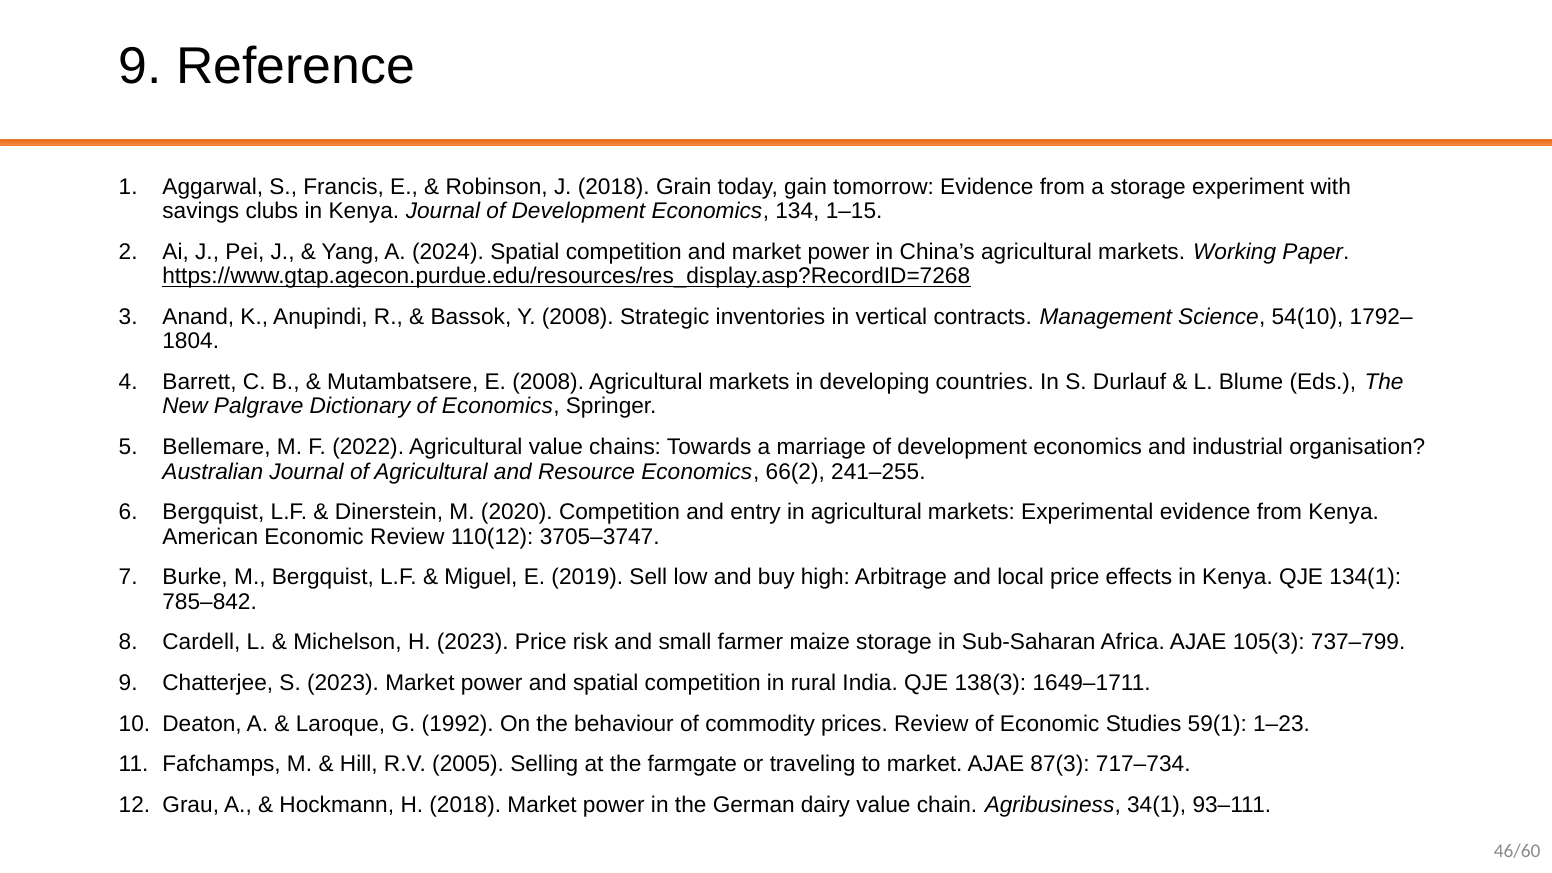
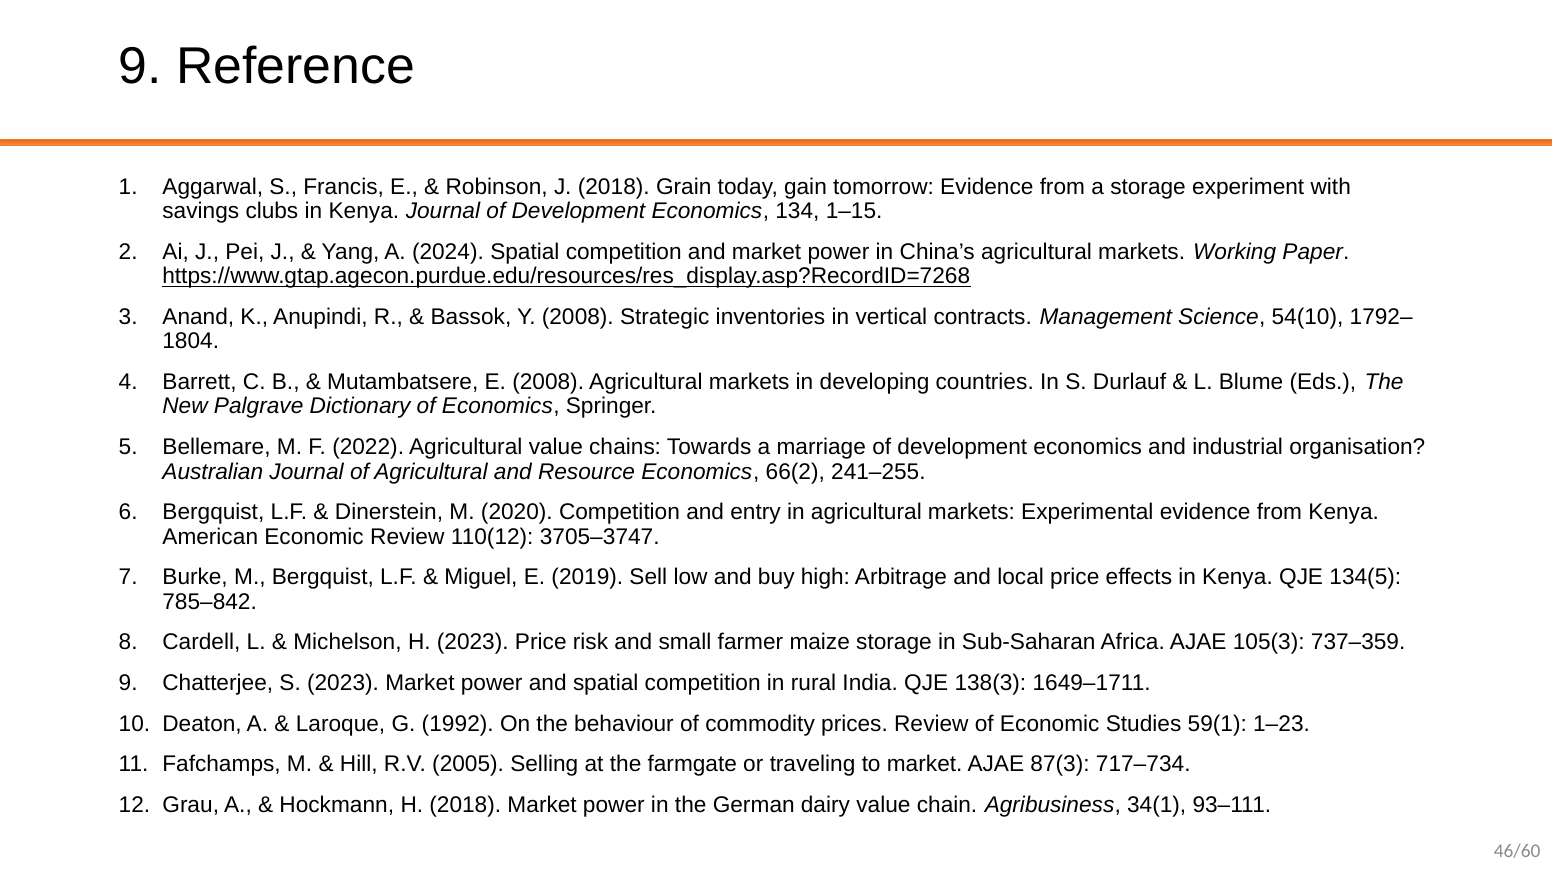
134(1: 134(1 -> 134(5
737–799: 737–799 -> 737–359
